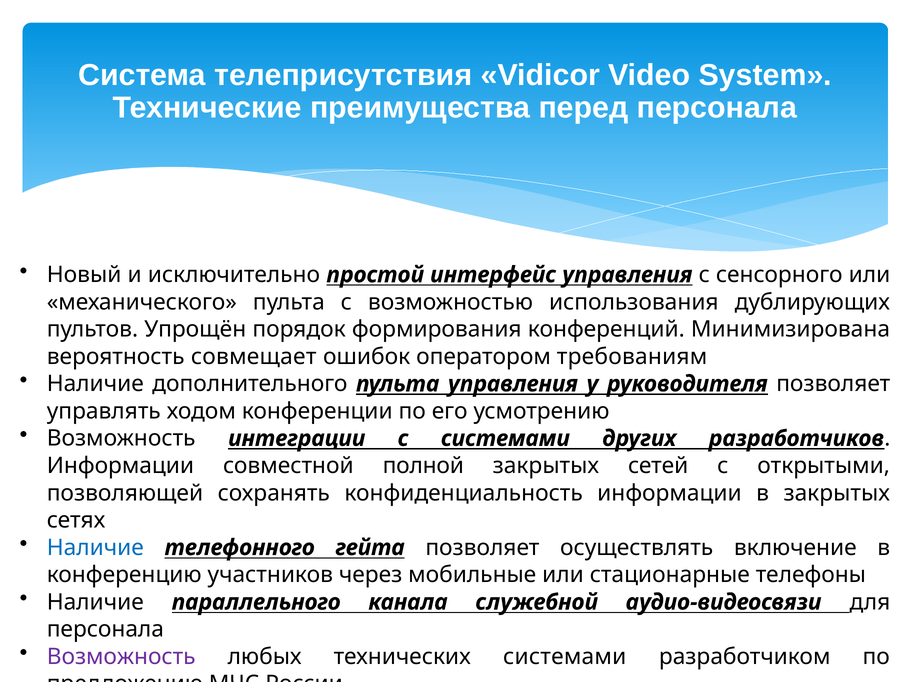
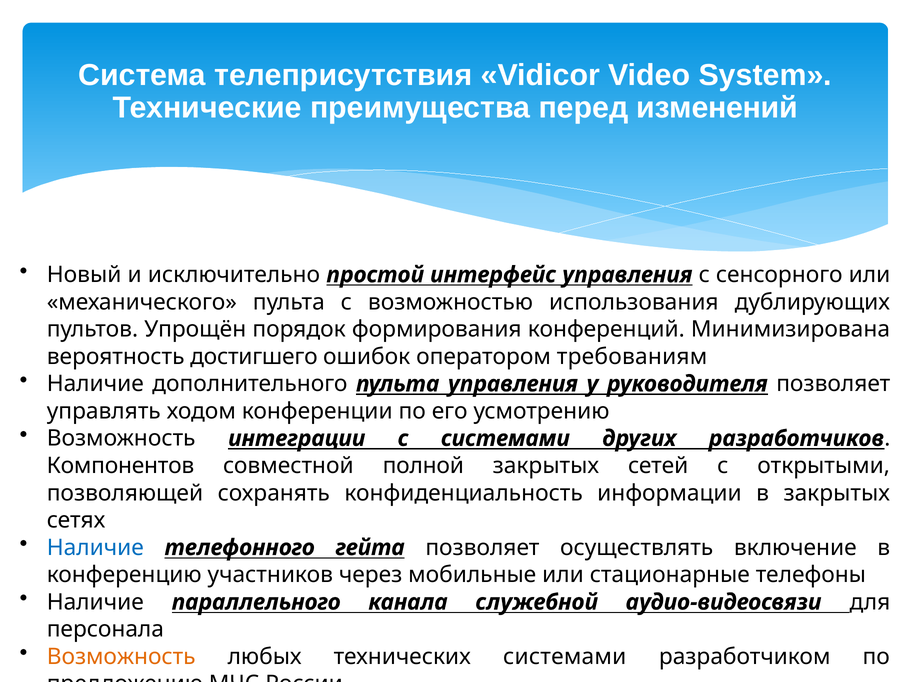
перед персонала: персонала -> изменений
совмещает: совмещает -> достигшего
Информации at (120, 466): Информации -> Компонентов
Возможность at (121, 657) colour: purple -> orange
